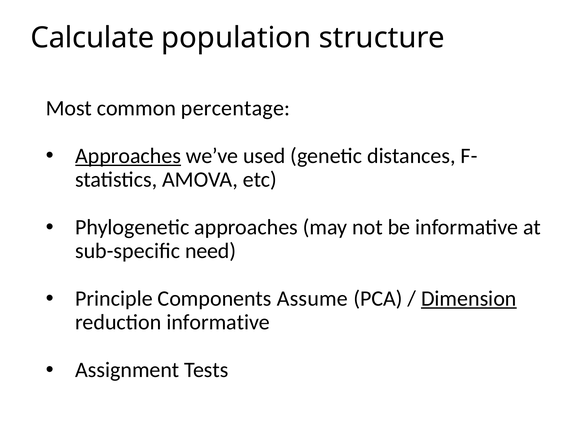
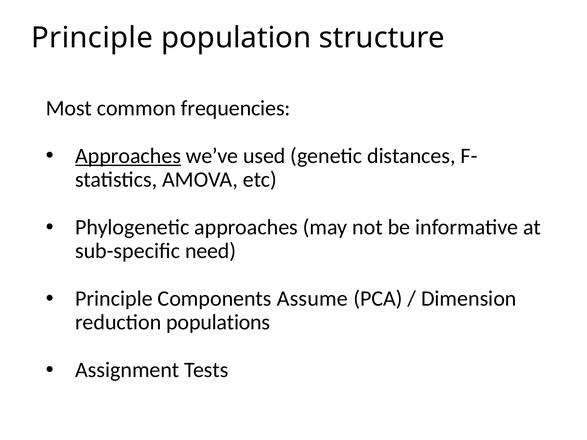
Calculate at (92, 38): Calculate -> Principle
percentage: percentage -> frequencies
Dimension underline: present -> none
reduction informative: informative -> populations
